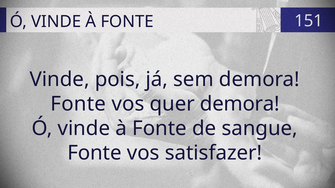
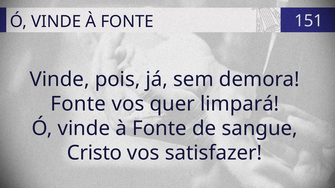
quer demora: demora -> limpará
Fonte at (94, 153): Fonte -> Cristo
